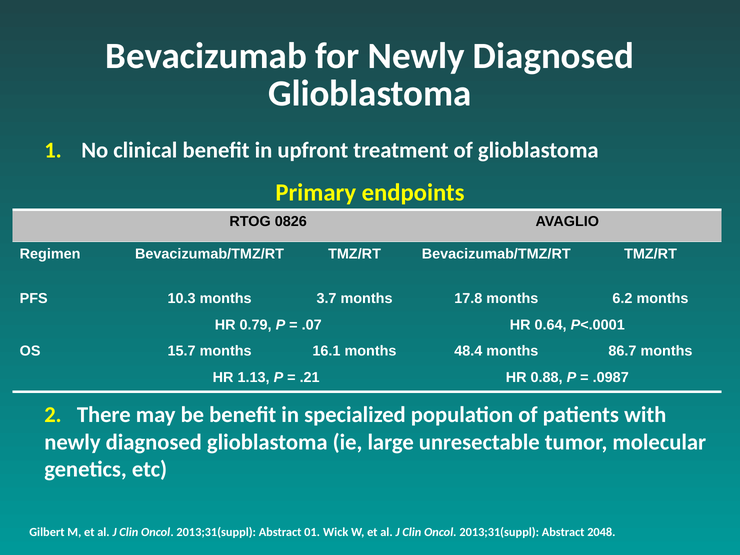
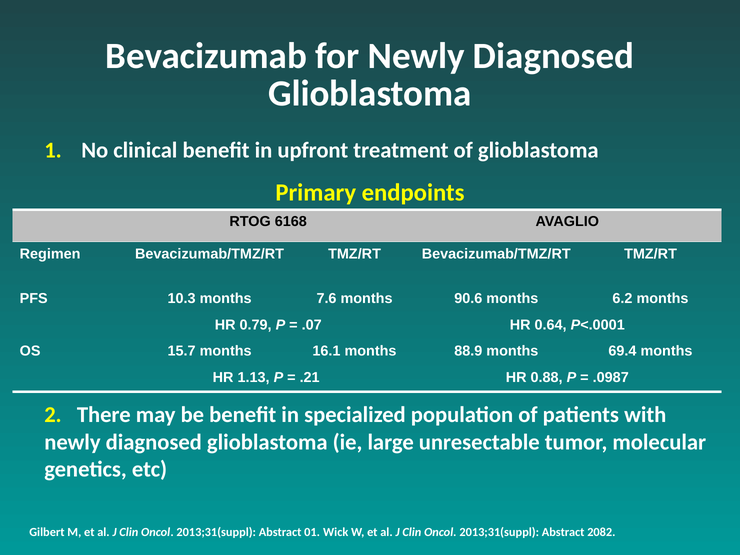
0826: 0826 -> 6168
3.7: 3.7 -> 7.6
17.8: 17.8 -> 90.6
48.4: 48.4 -> 88.9
86.7: 86.7 -> 69.4
2048: 2048 -> 2082
